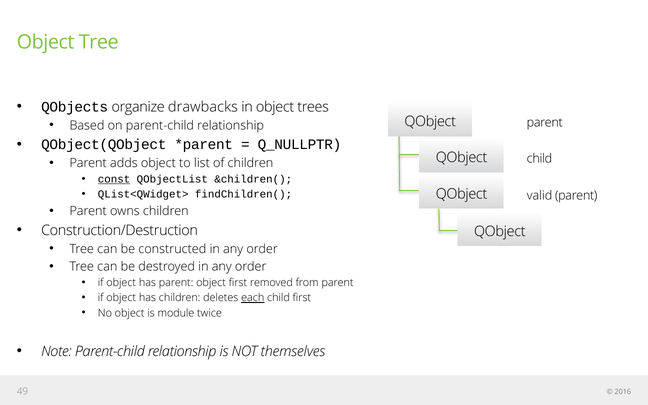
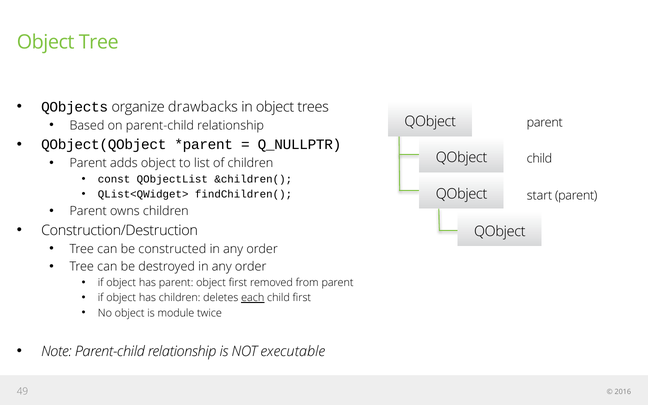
const underline: present -> none
valid: valid -> start
themselves: themselves -> executable
